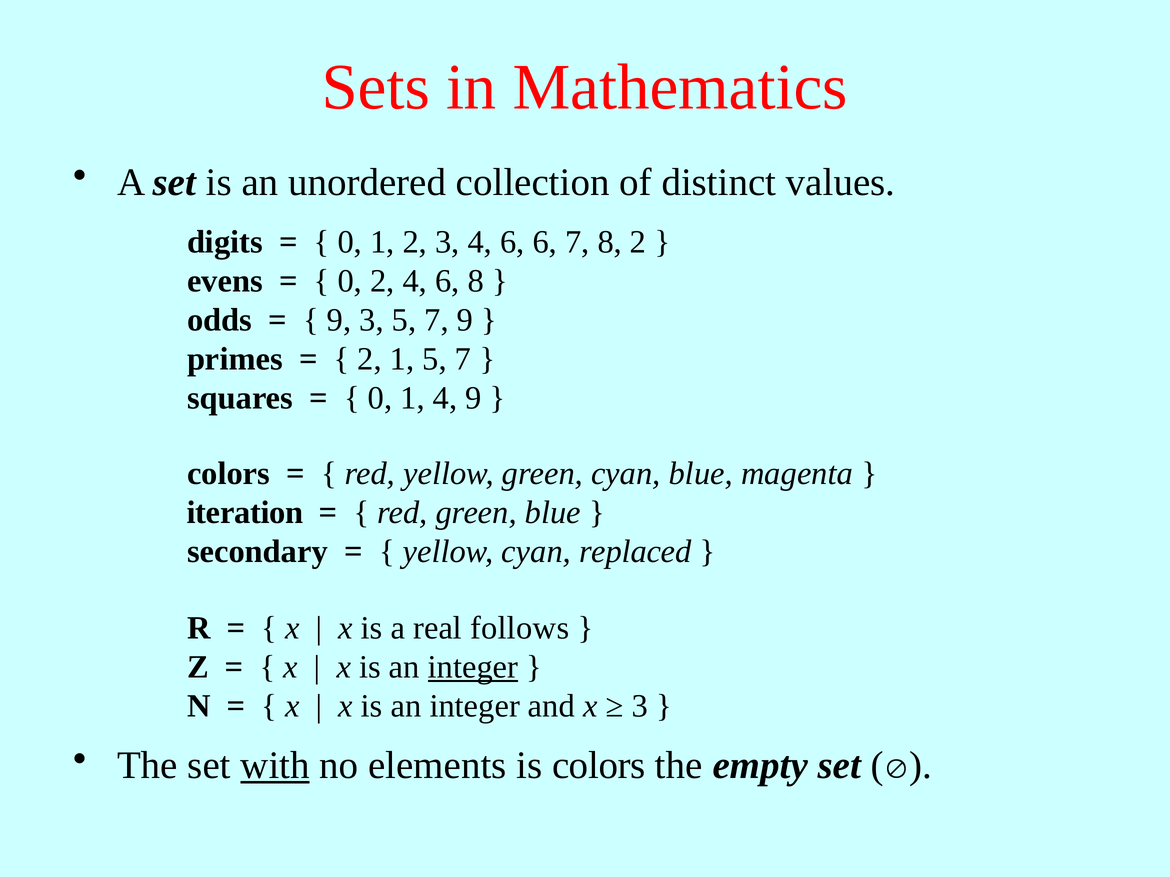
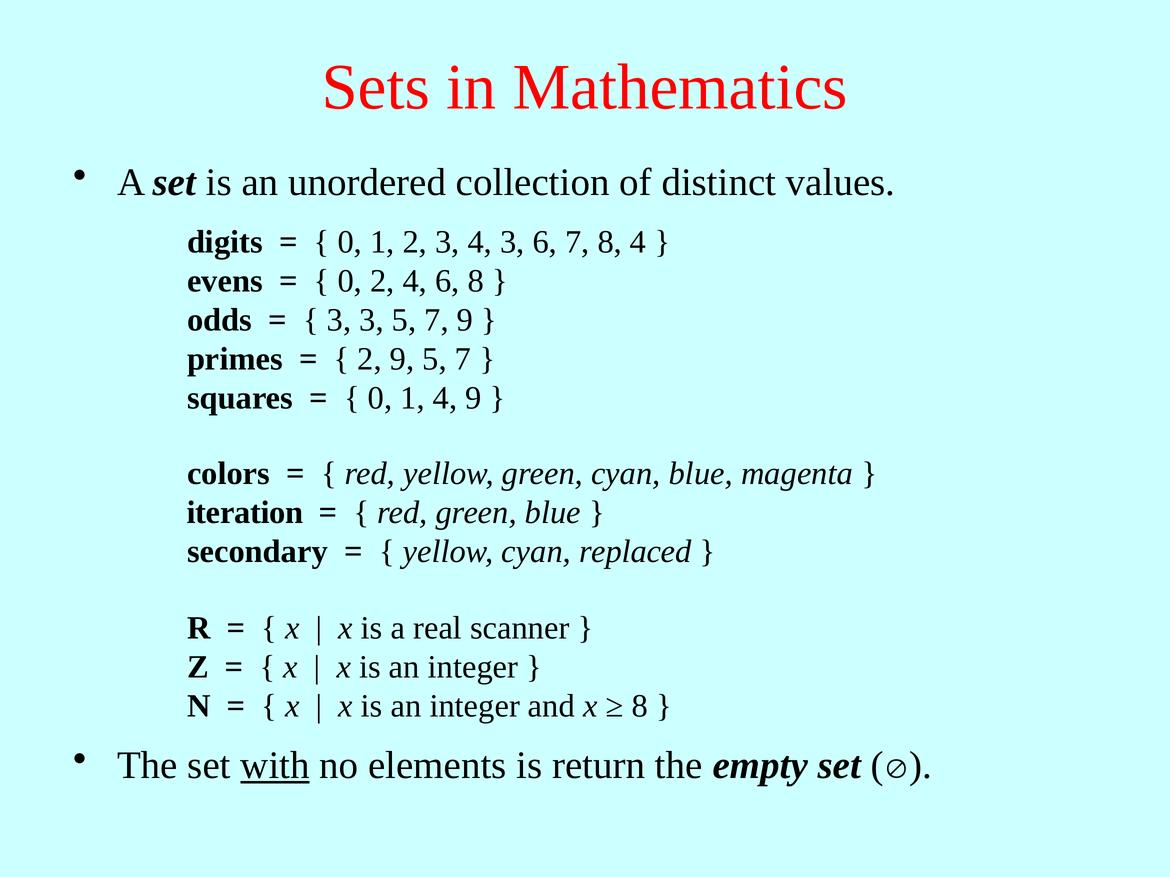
3 4 6: 6 -> 3
8 2: 2 -> 4
9 at (339, 320): 9 -> 3
2 1: 1 -> 9
follows: follows -> scanner
integer at (473, 667) underline: present -> none
3 at (640, 706): 3 -> 8
is colors: colors -> return
